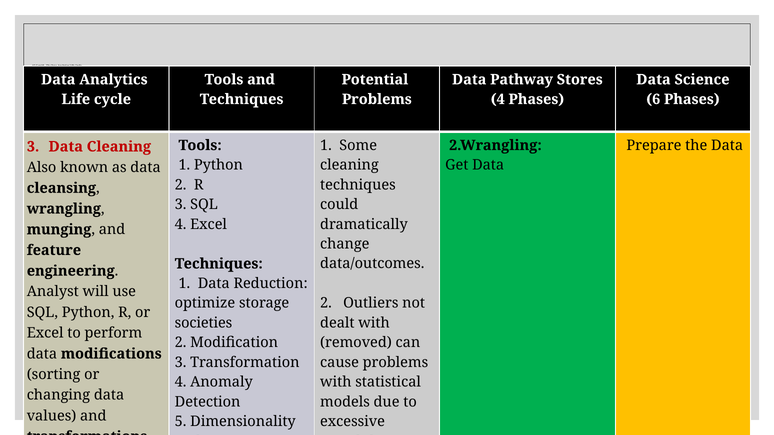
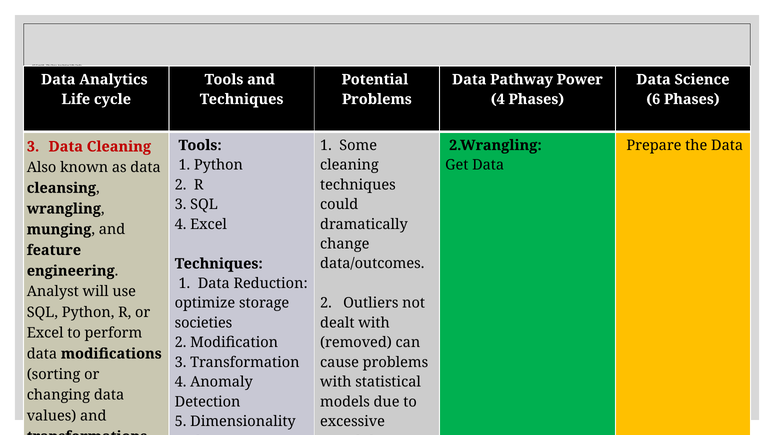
Stores: Stores -> Power
